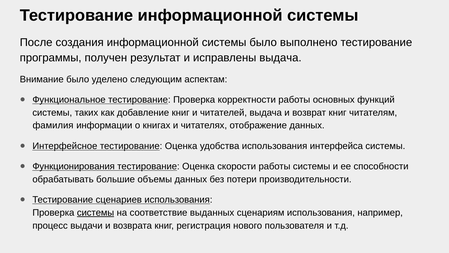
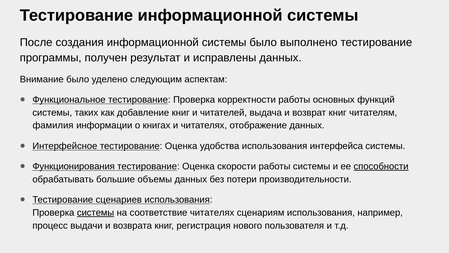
исправлены выдача: выдача -> данных
способности underline: none -> present
соответствие выданных: выданных -> читателях
